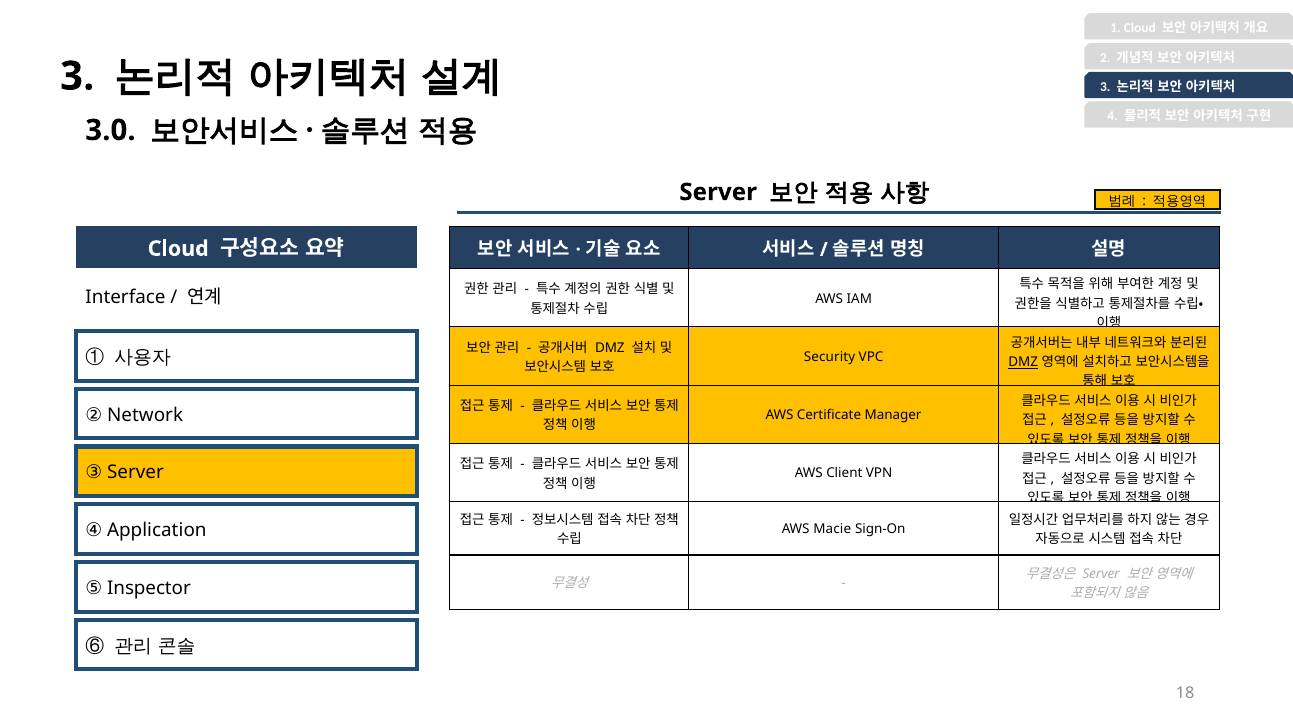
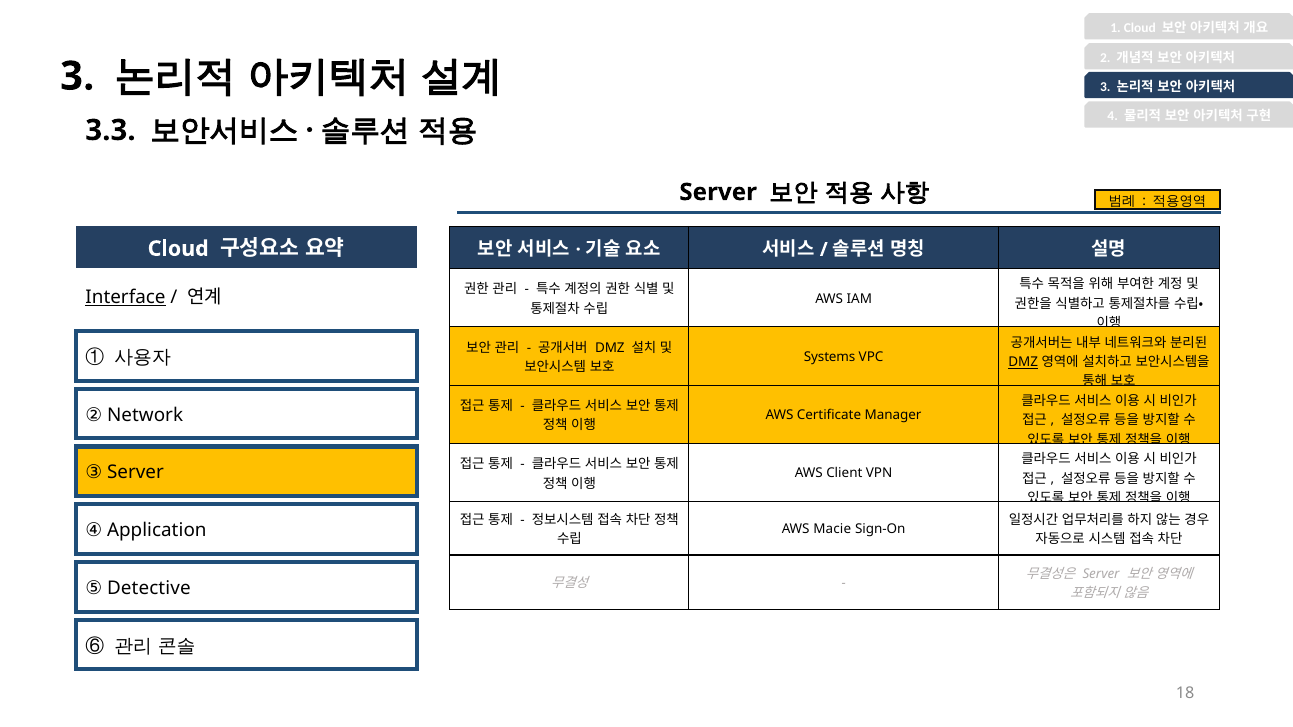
3.0: 3.0 -> 3.3
Interface underline: none -> present
Security: Security -> Systems
Inspector: Inspector -> Detective
